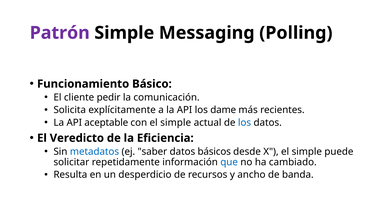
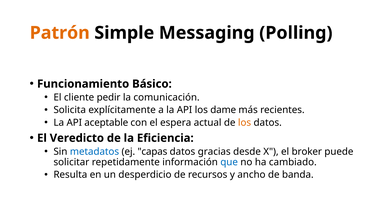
Patrón colour: purple -> orange
con el simple: simple -> espera
los at (245, 122) colour: blue -> orange
saber: saber -> capas
básicos: básicos -> gracias
X el simple: simple -> broker
